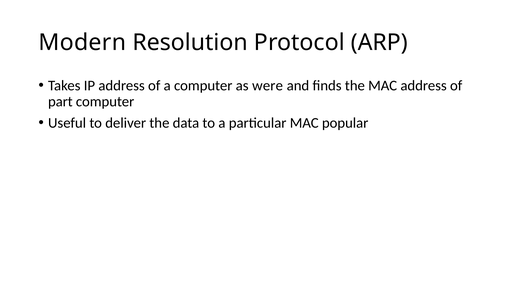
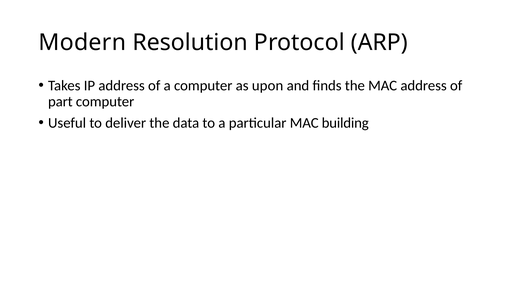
were: were -> upon
popular: popular -> building
